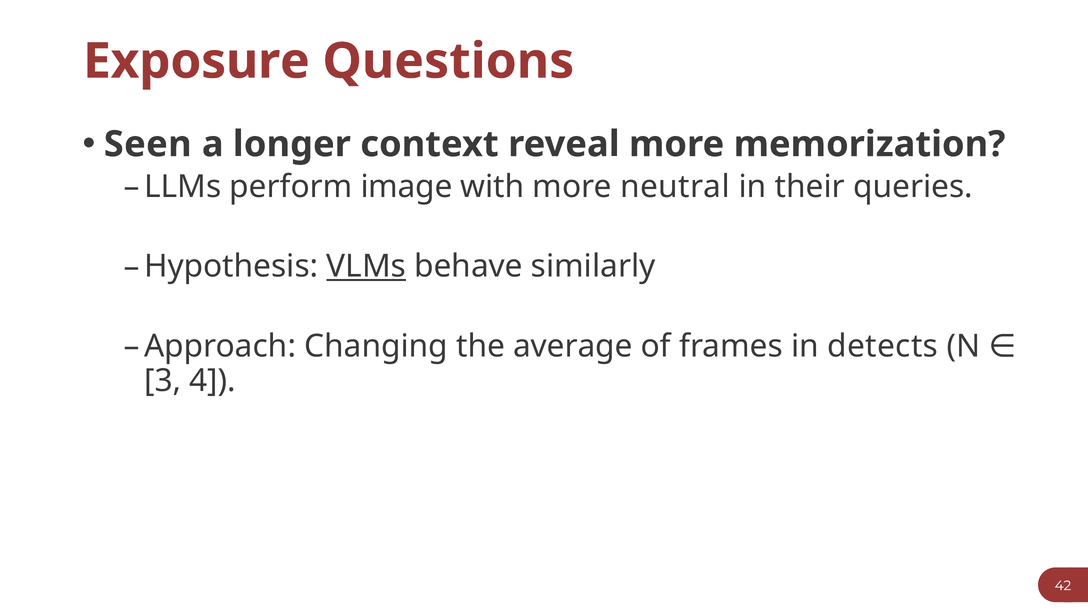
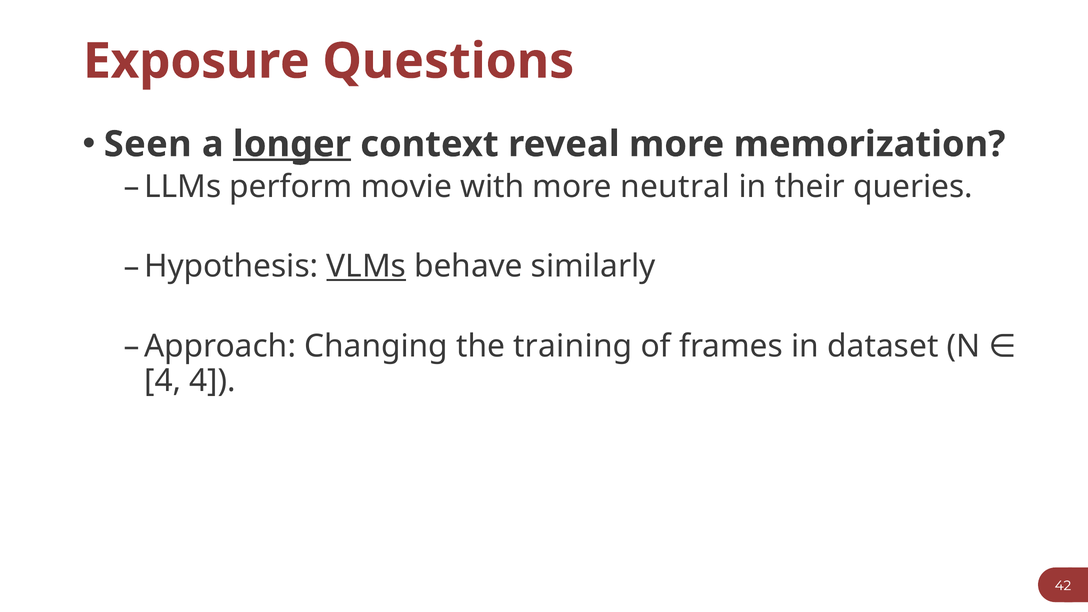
longer underline: none -> present
image: image -> movie
average: average -> training
detects: detects -> dataset
3 at (163, 381): 3 -> 4
